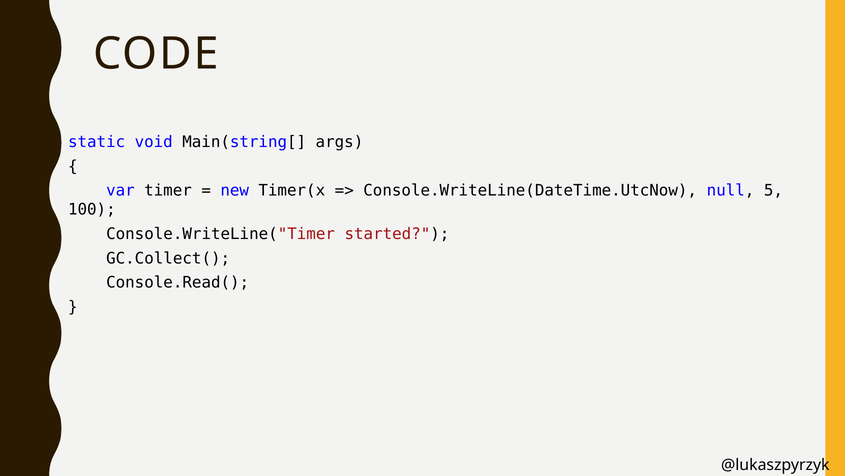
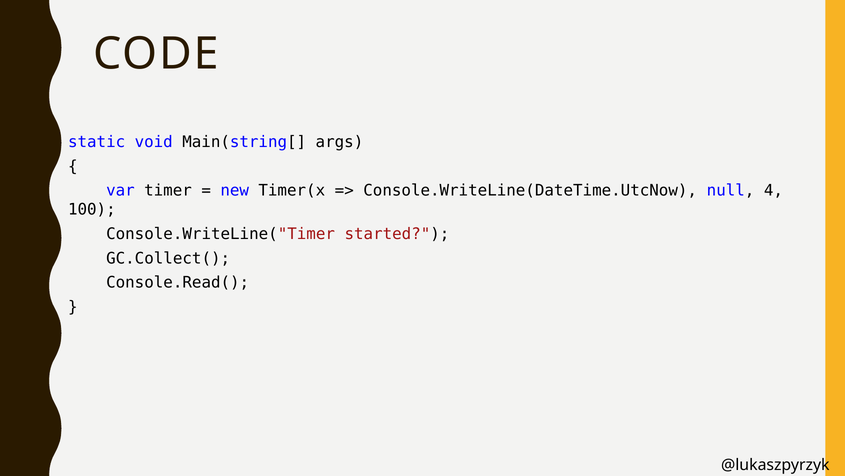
5: 5 -> 4
